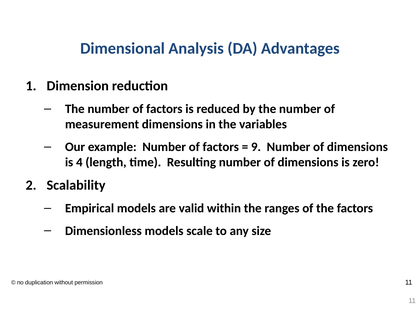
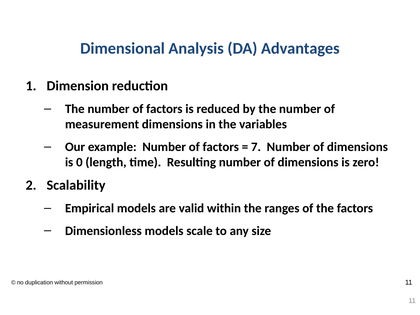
9: 9 -> 7
4: 4 -> 0
